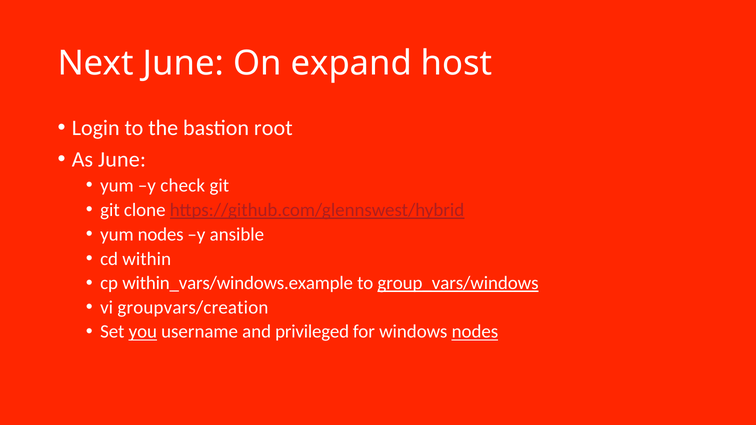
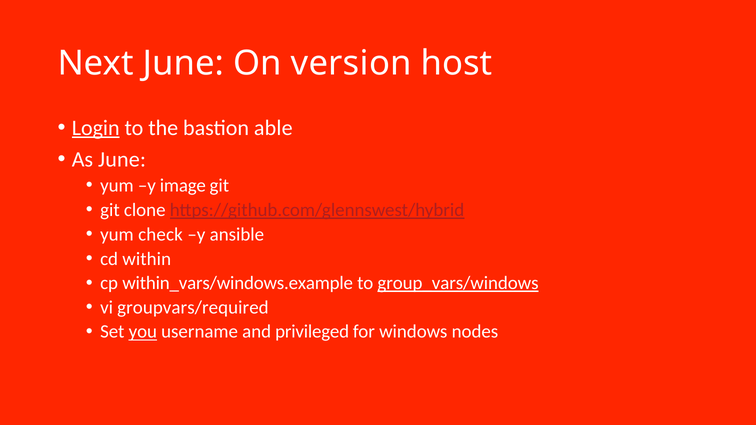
expand: expand -> version
Login underline: none -> present
root: root -> able
check: check -> image
yum nodes: nodes -> check
groupvars/creation: groupvars/creation -> groupvars/required
nodes at (475, 332) underline: present -> none
